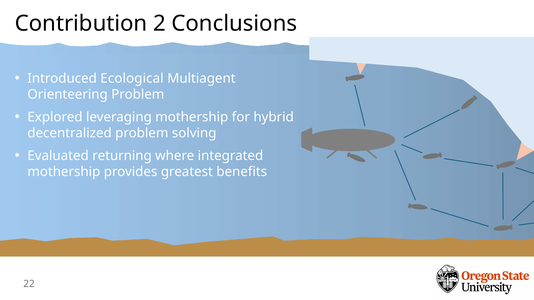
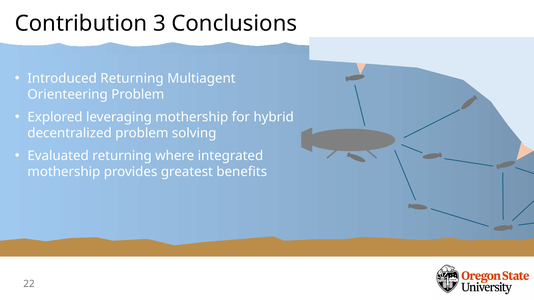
2: 2 -> 3
Introduced Ecological: Ecological -> Returning
